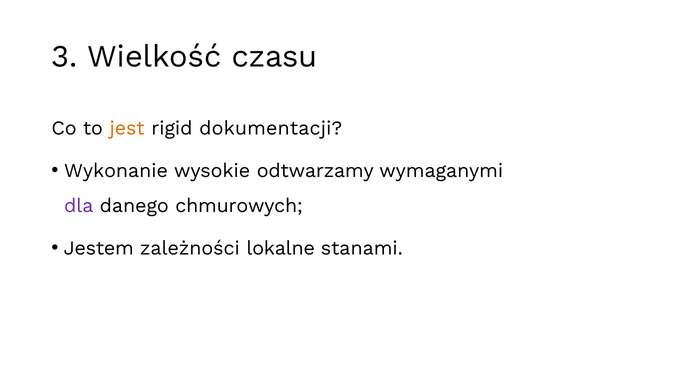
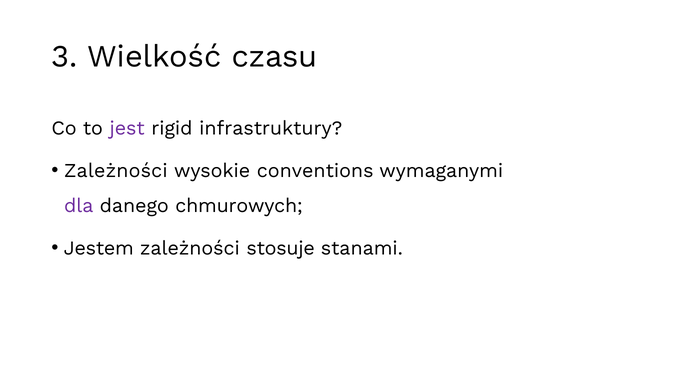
jest colour: orange -> purple
dokumentacji: dokumentacji -> infrastruktury
Wykonanie at (116, 171): Wykonanie -> Zależności
odtwarzamy: odtwarzamy -> conventions
lokalne: lokalne -> stosuje
